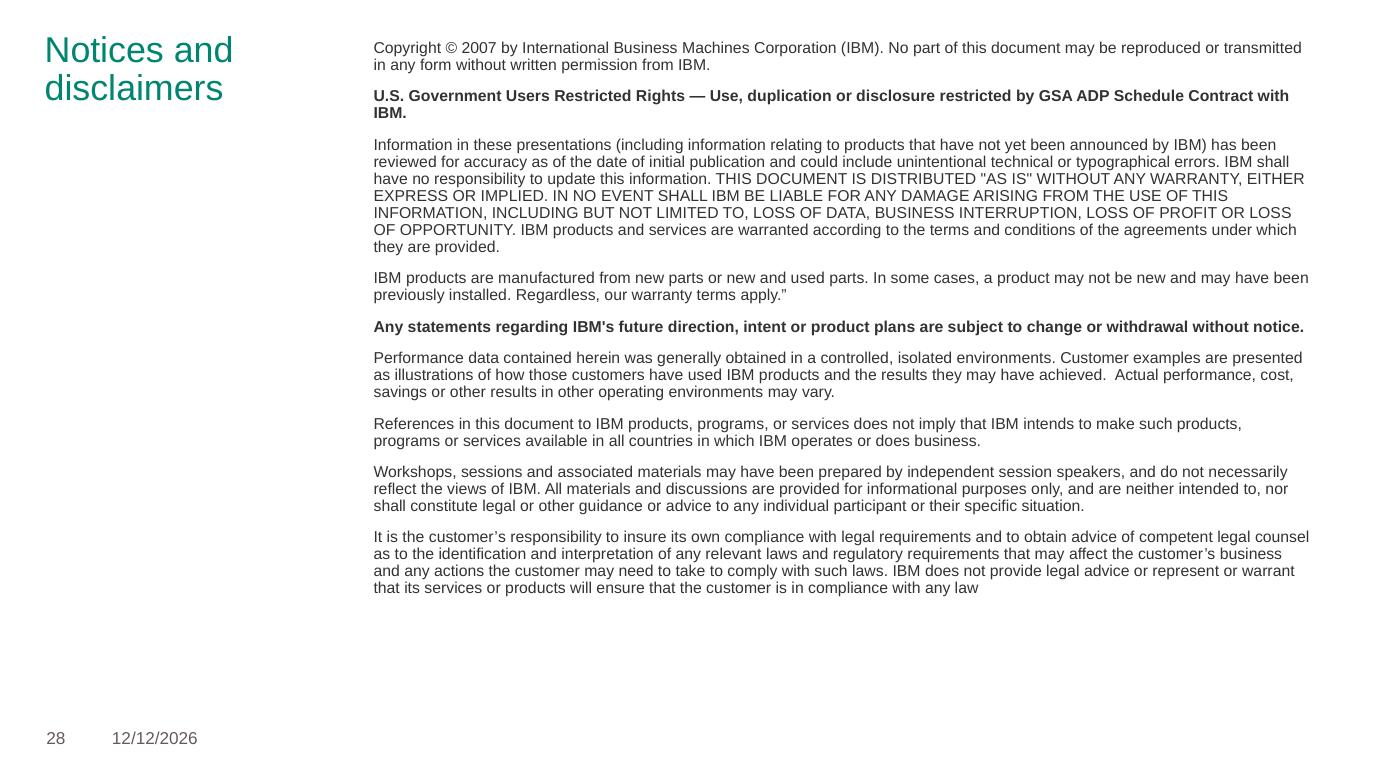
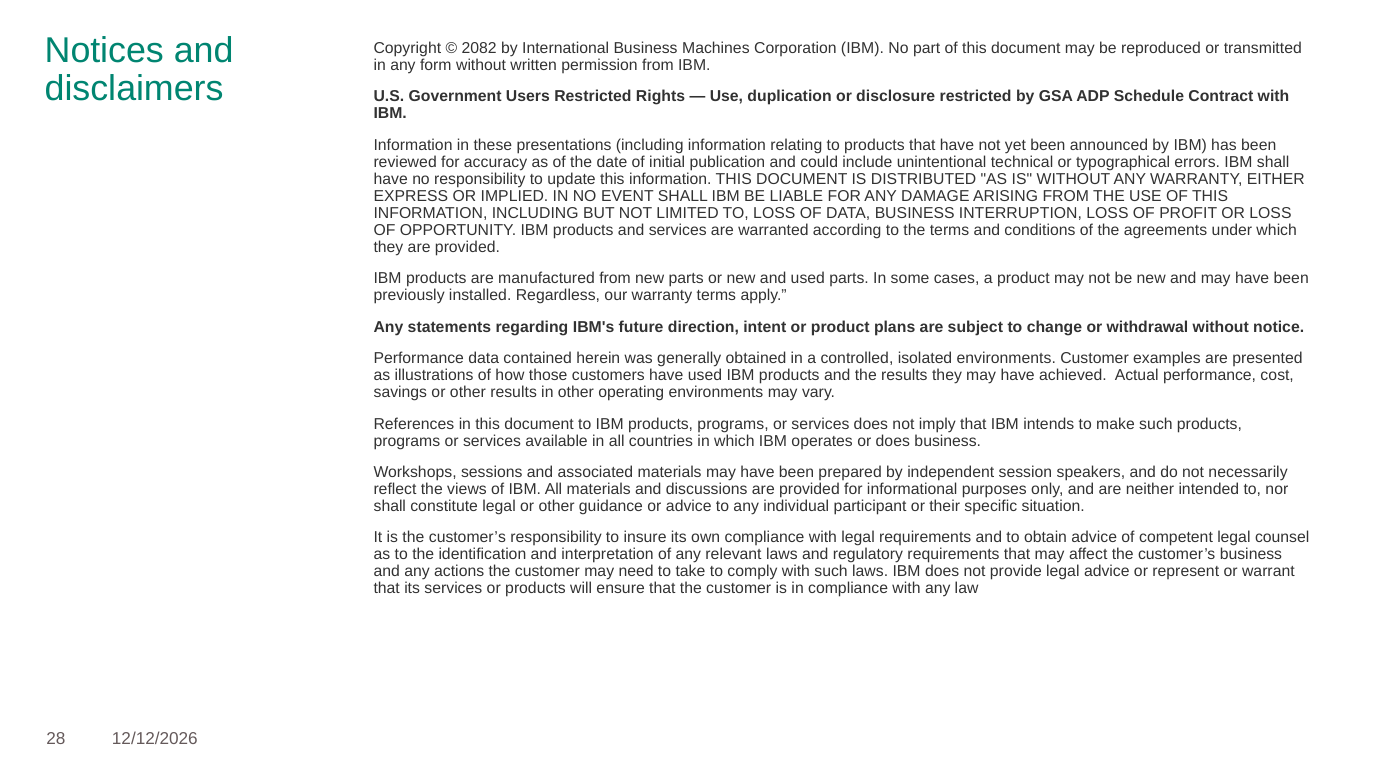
2007: 2007 -> 2082
